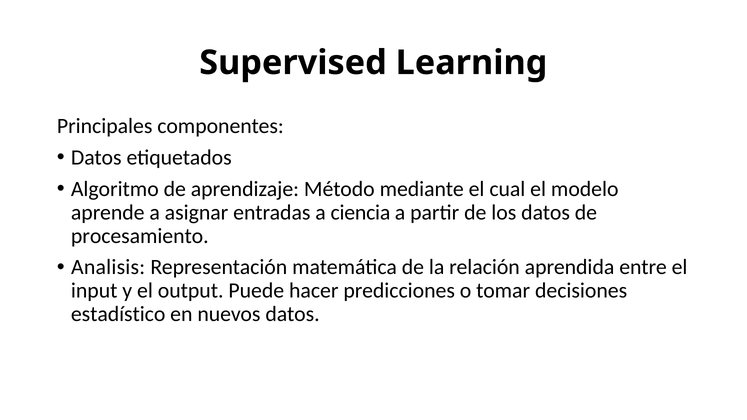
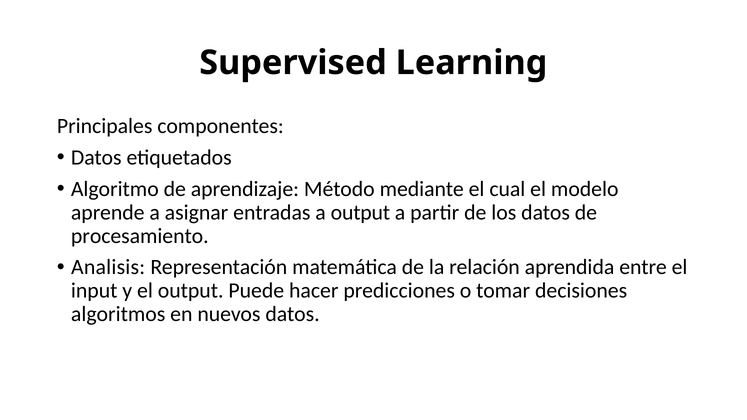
a ciencia: ciencia -> output
estadístico: estadístico -> algoritmos
